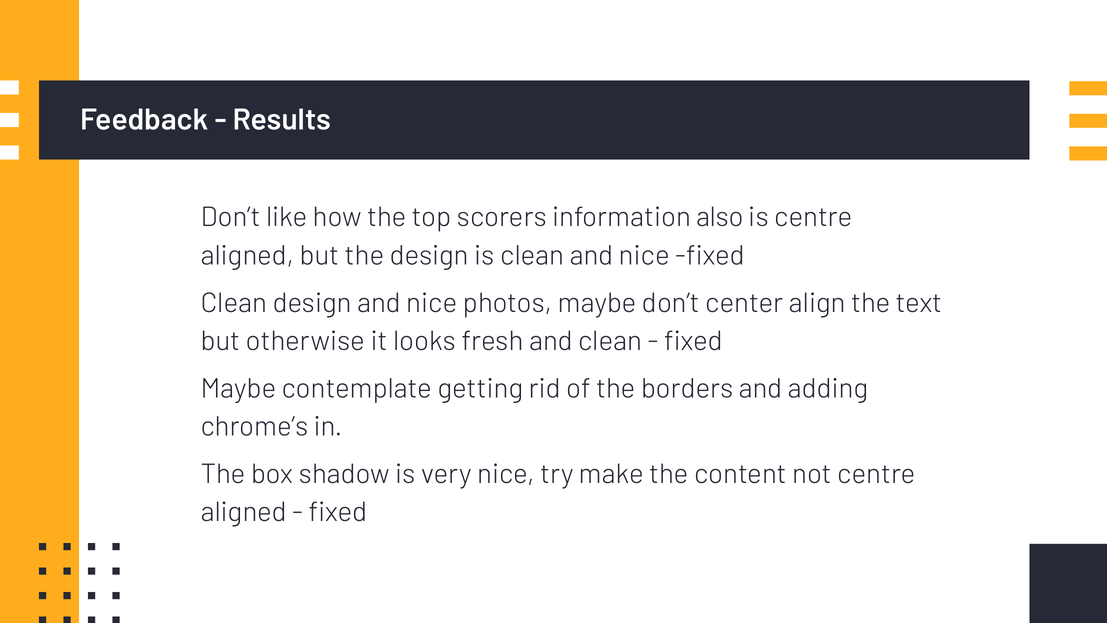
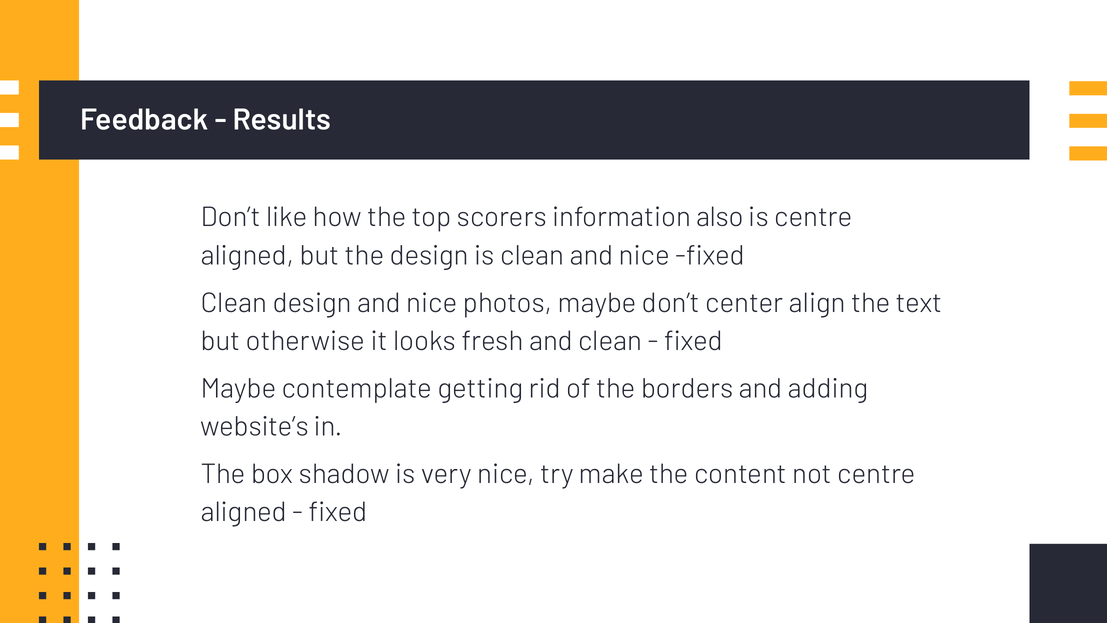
chrome’s: chrome’s -> website’s
